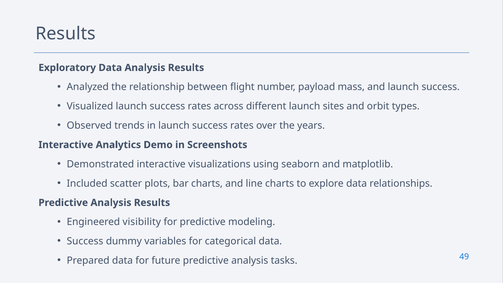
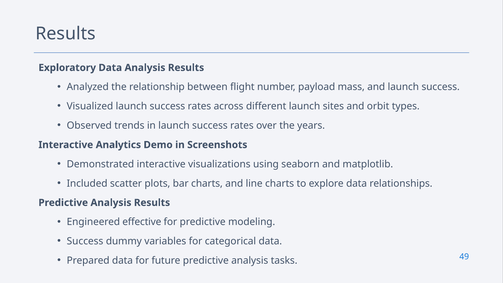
visibility: visibility -> effective
